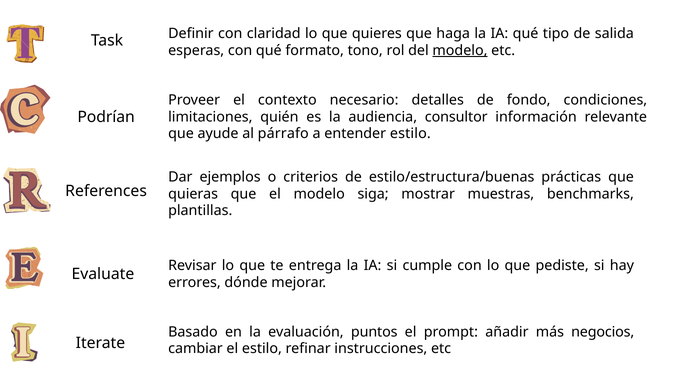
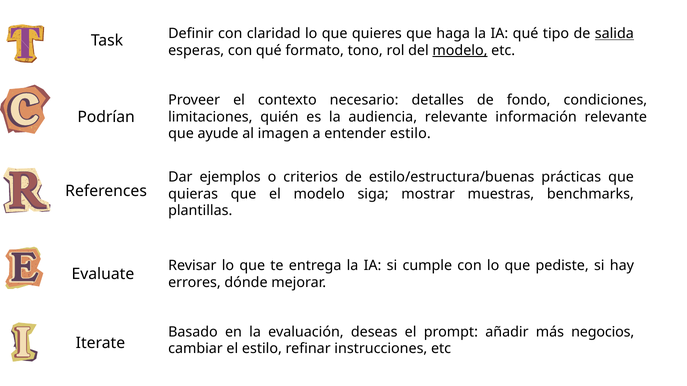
salida underline: none -> present
audiencia consultor: consultor -> relevante
párrafo: párrafo -> imagen
puntos: puntos -> deseas
